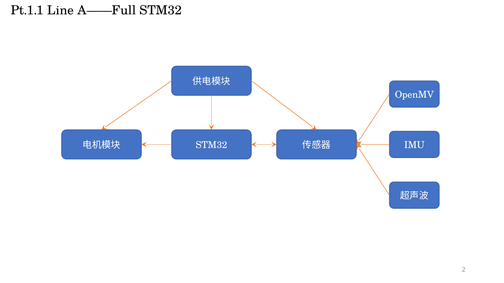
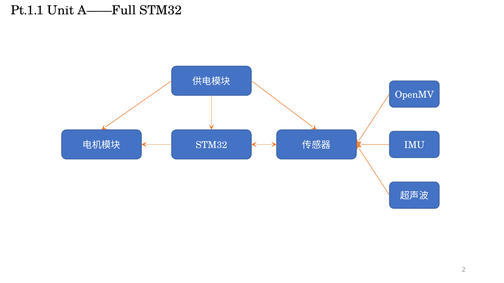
Line: Line -> Unit
